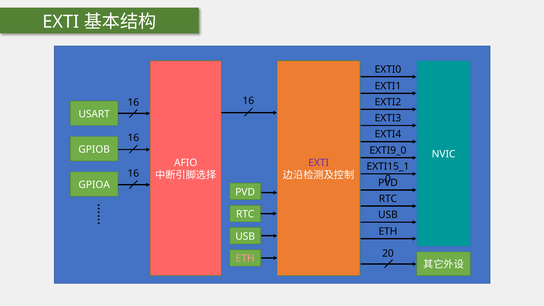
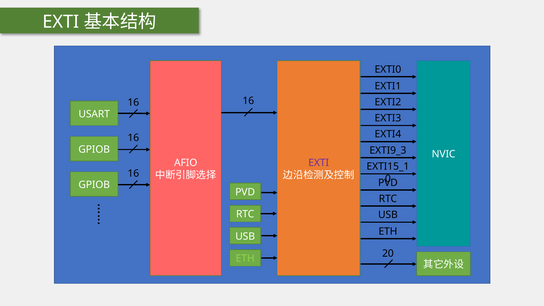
EXTI9_0: EXTI9_0 -> EXTI9_3
GPIOA at (94, 185): GPIOA -> GPIOB
ETH at (245, 259) colour: pink -> light green
